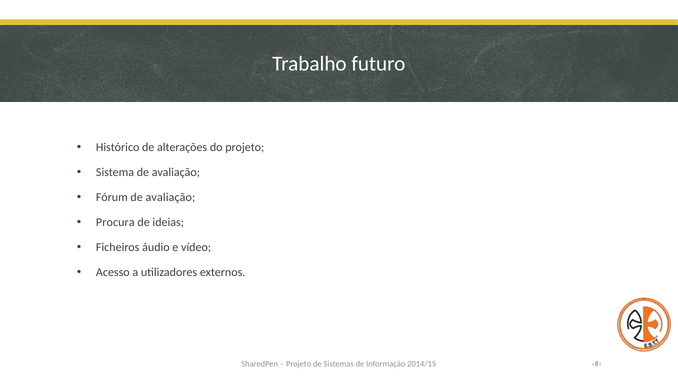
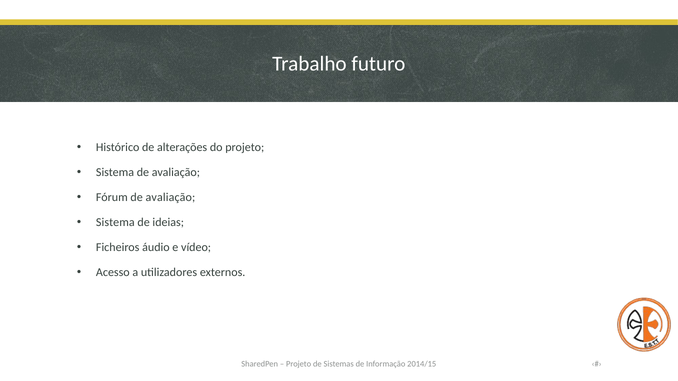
Procura at (115, 223): Procura -> Sistema
